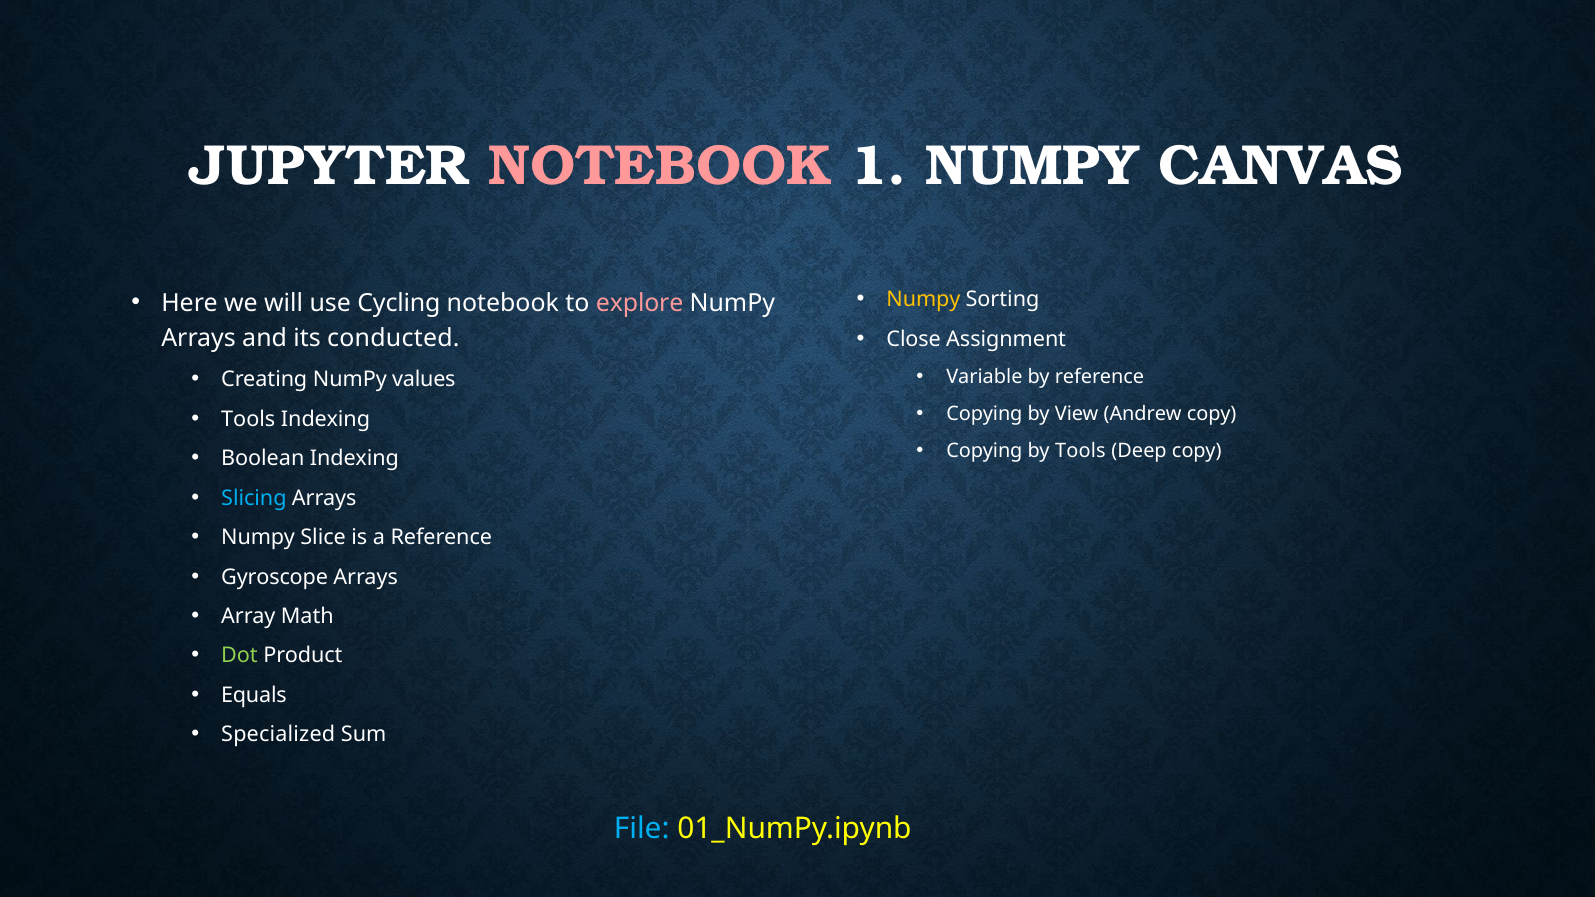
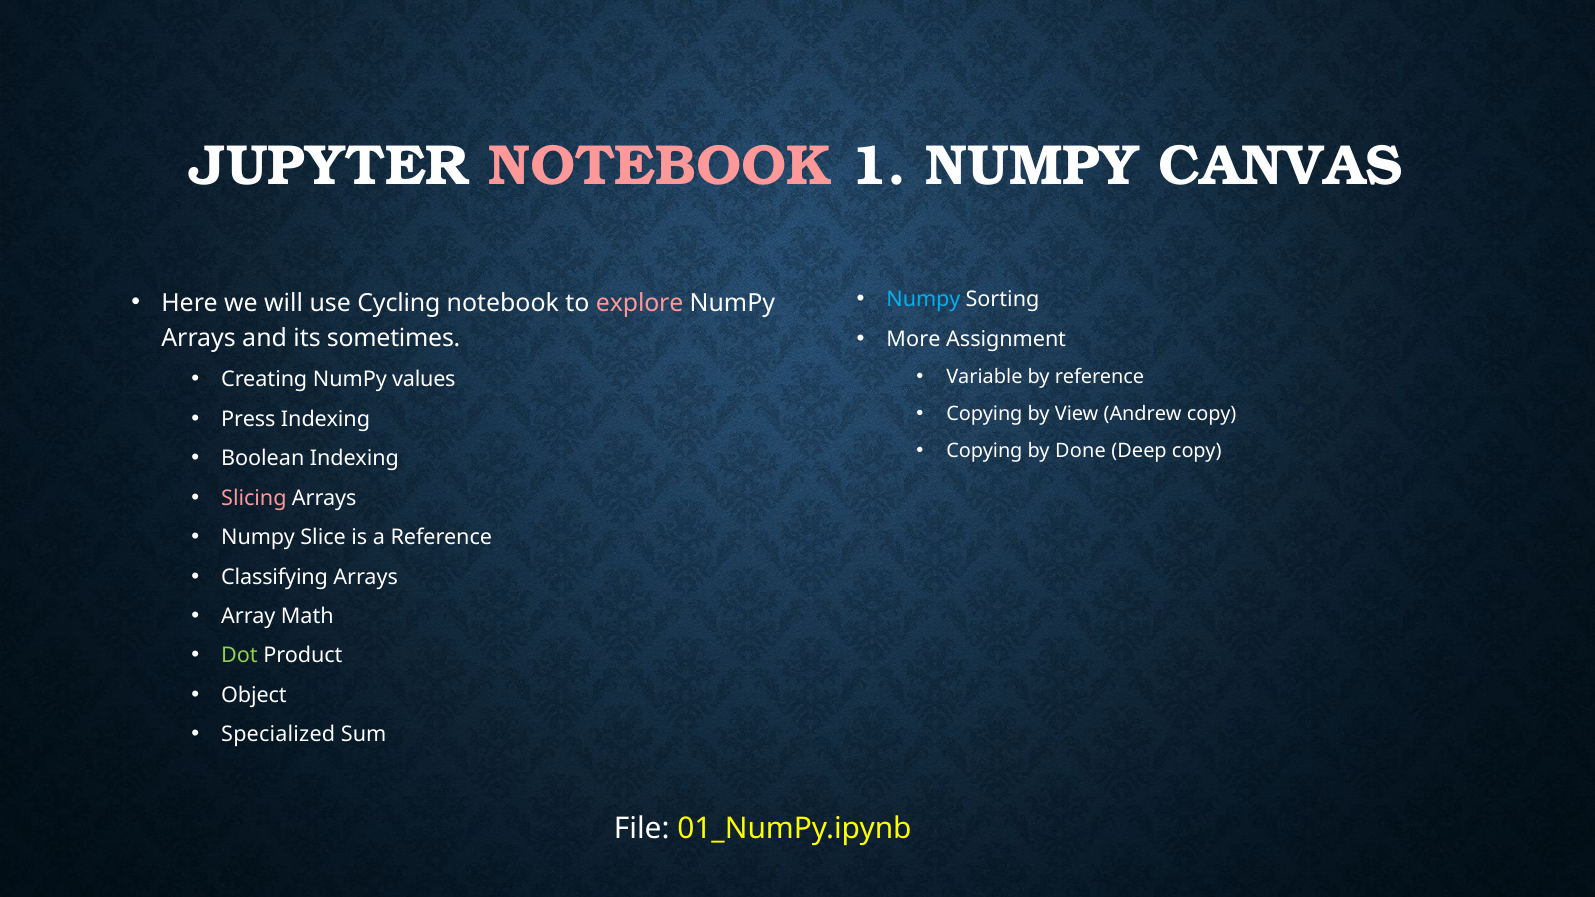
Numpy at (923, 300) colour: yellow -> light blue
Close: Close -> More
conducted: conducted -> sometimes
Tools at (248, 419): Tools -> Press
by Tools: Tools -> Done
Slicing colour: light blue -> pink
Gyroscope: Gyroscope -> Classifying
Equals: Equals -> Object
File colour: light blue -> white
